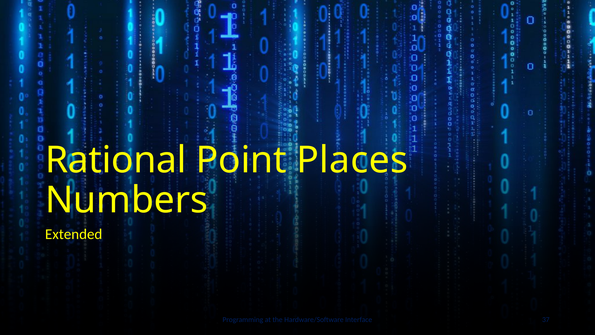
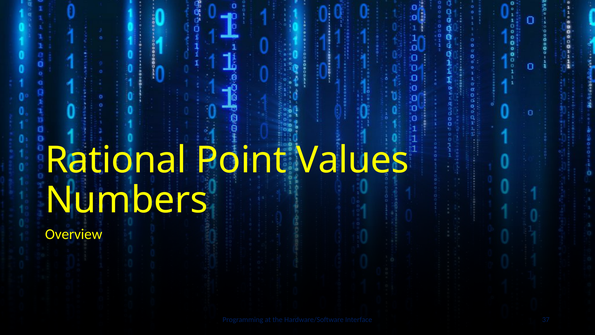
Places: Places -> Values
Extended: Extended -> Overview
